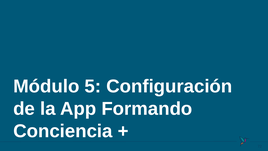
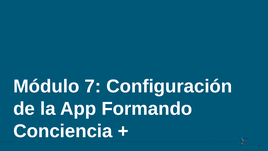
5: 5 -> 7
